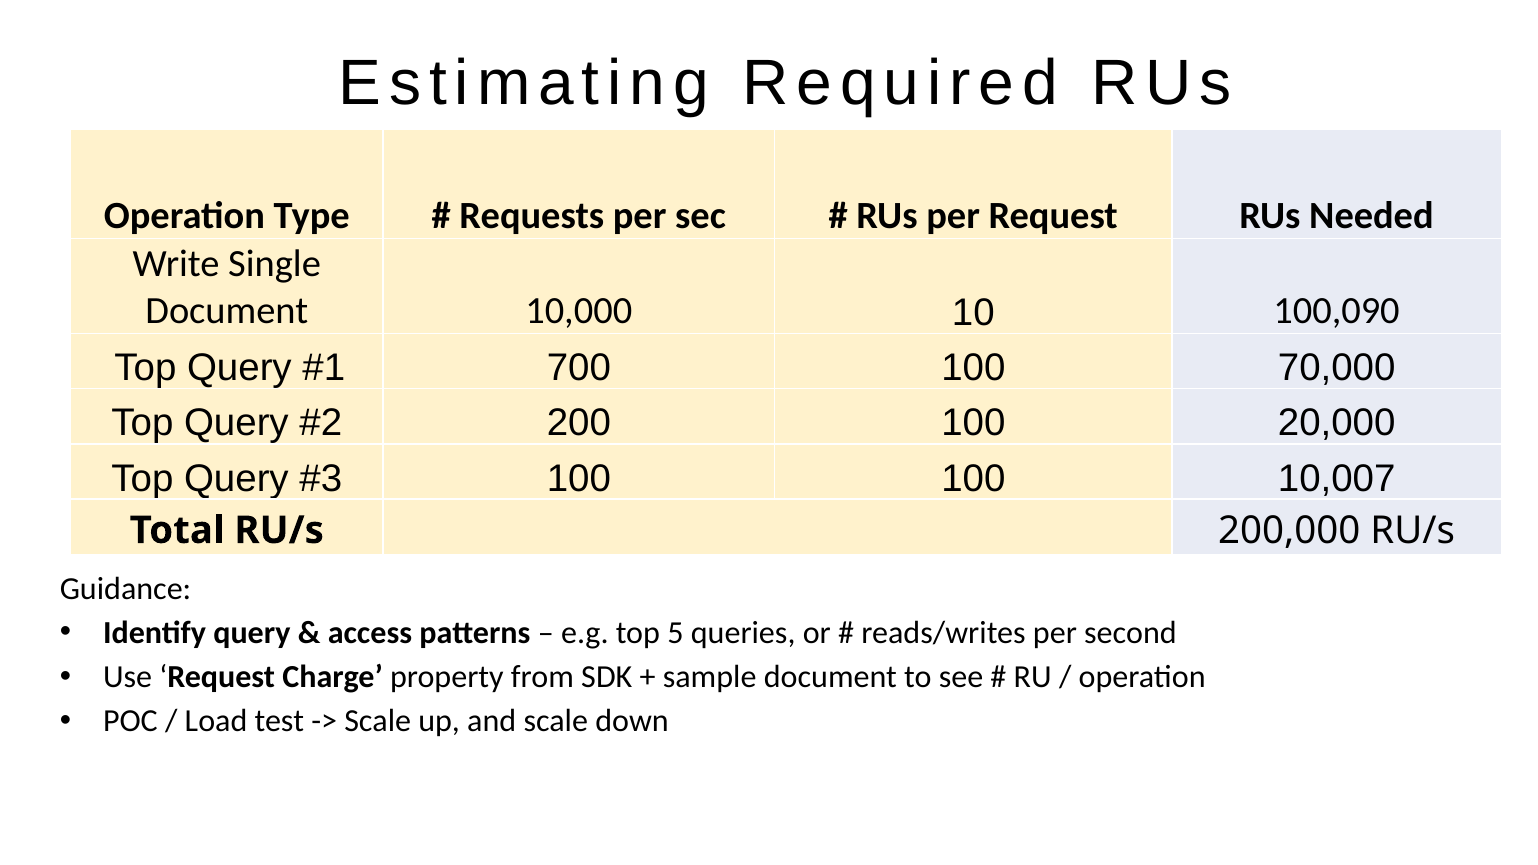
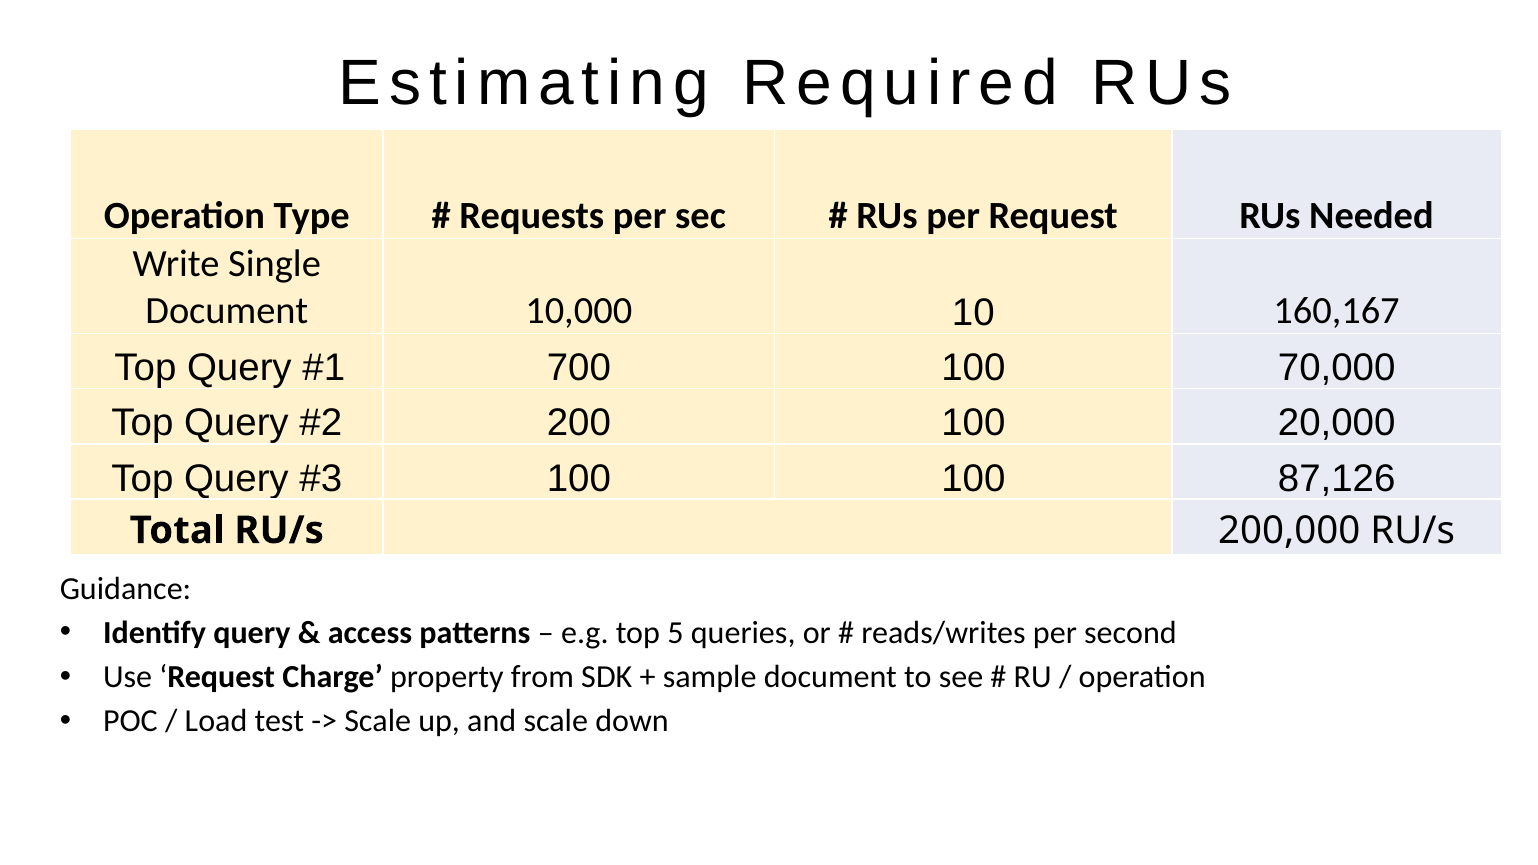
100,090: 100,090 -> 160,167
10,007: 10,007 -> 87,126
